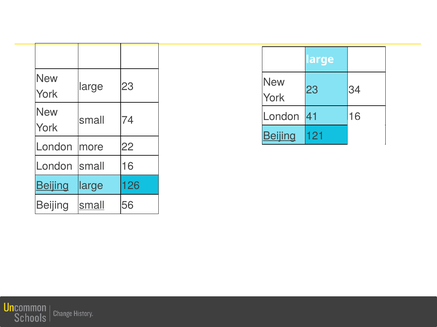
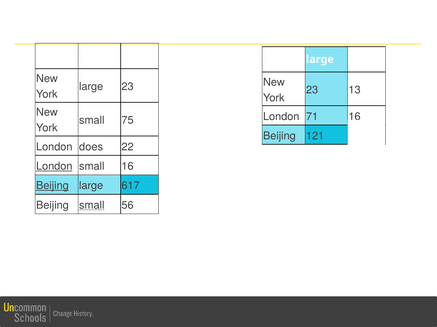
34: 34 -> 13
41: 41 -> 71
74: 74 -> 75
Beijing at (279, 136) underline: present -> none
more: more -> does
London at (54, 167) underline: none -> present
126: 126 -> 617
